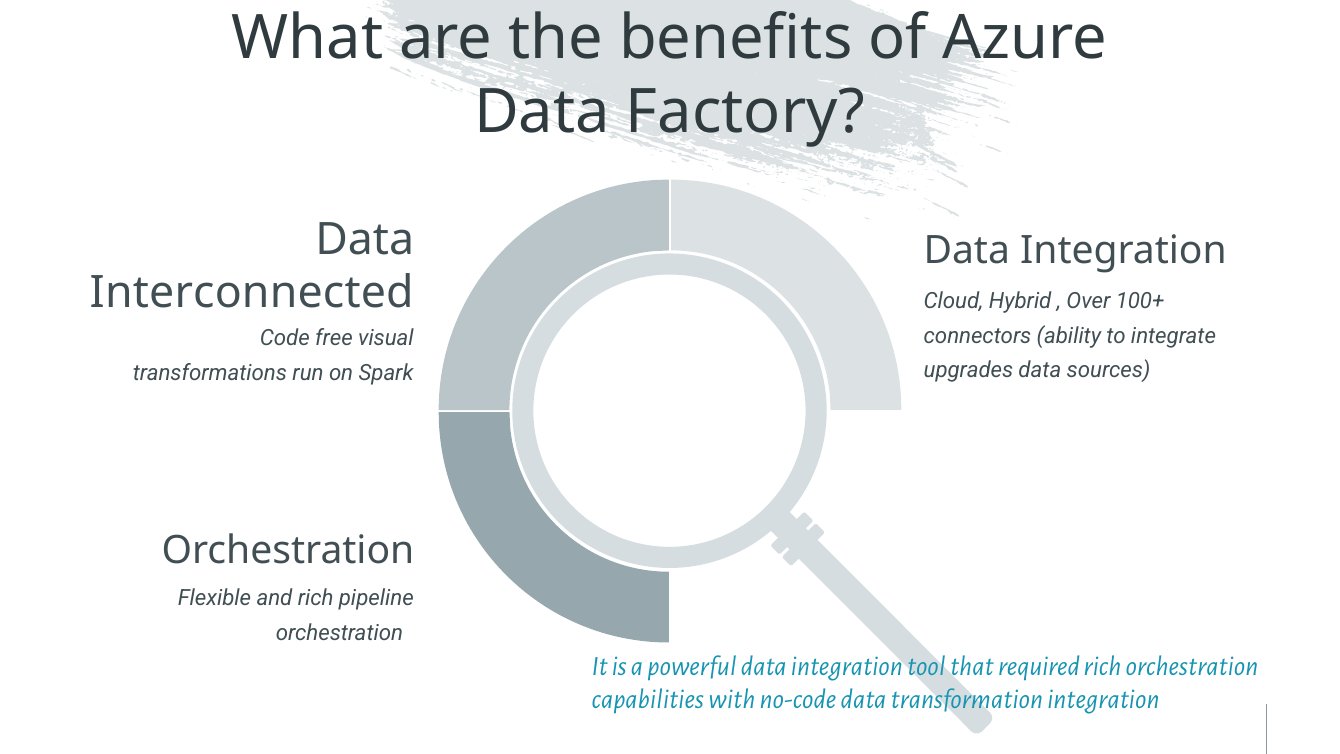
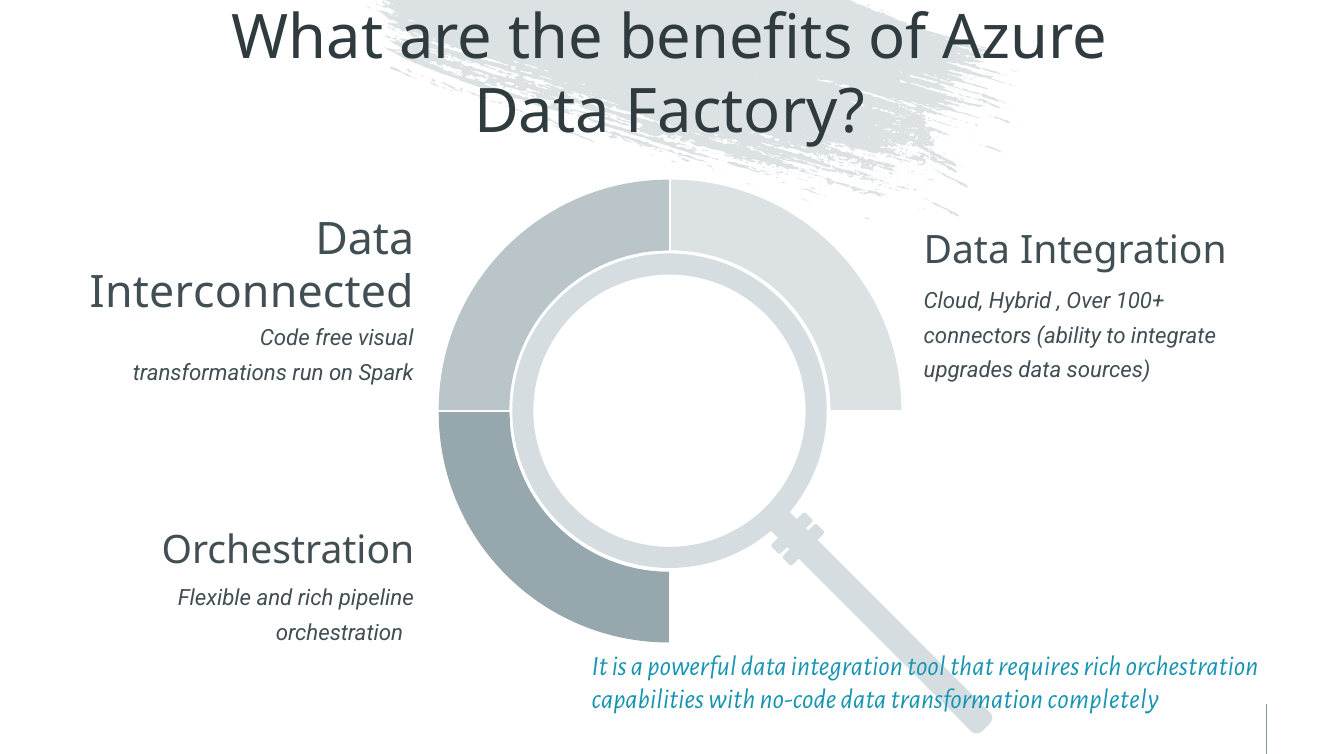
required: required -> requires
transformation integration: integration -> completely
